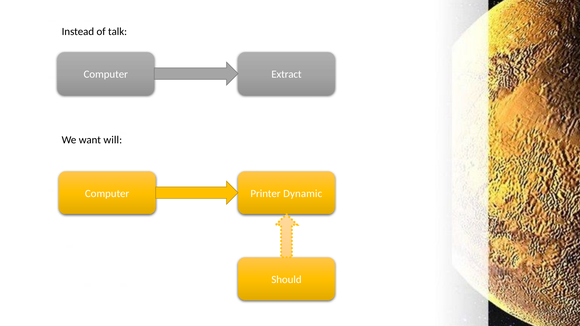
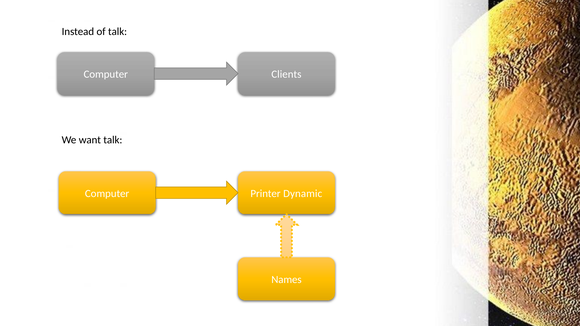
Extract: Extract -> Clients
want will: will -> talk
Should: Should -> Names
